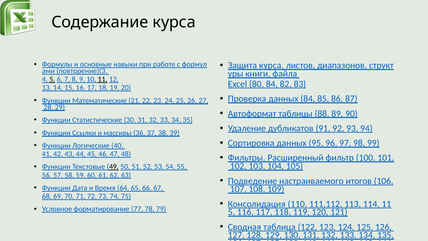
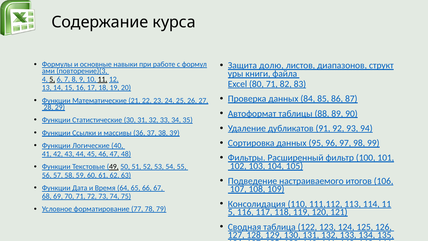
Защита курса: курса -> долю
80 84: 84 -> 71
